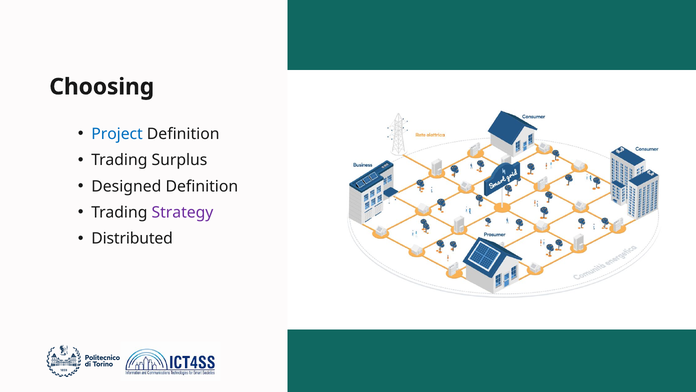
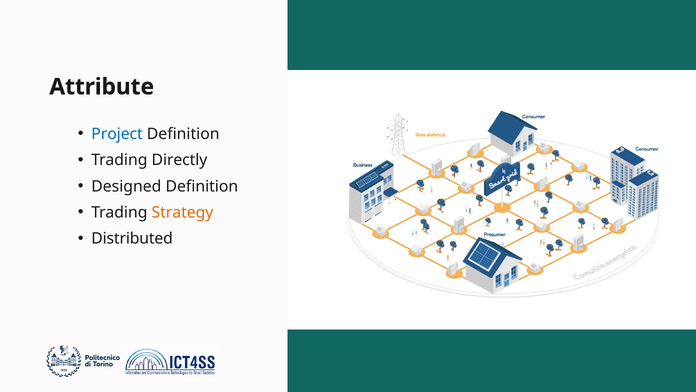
Choosing: Choosing -> Attribute
Surplus: Surplus -> Directly
Strategy colour: purple -> orange
